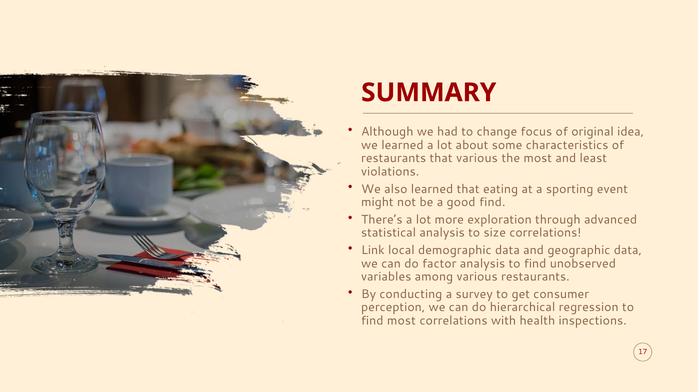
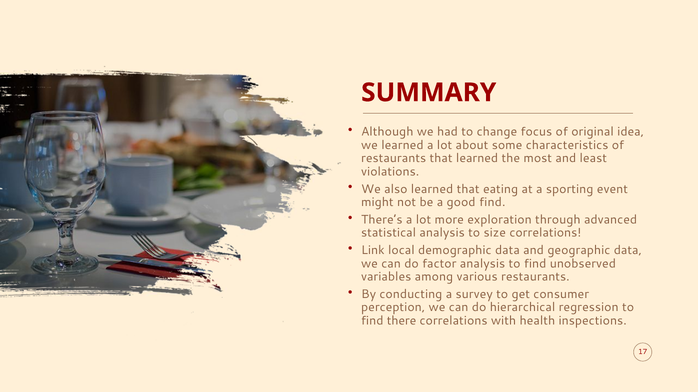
that various: various -> learned
find most: most -> there
